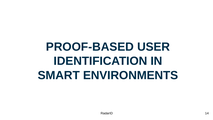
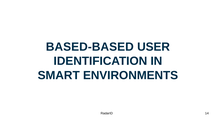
PROOF-BASED: PROOF-BASED -> BASED-BASED
